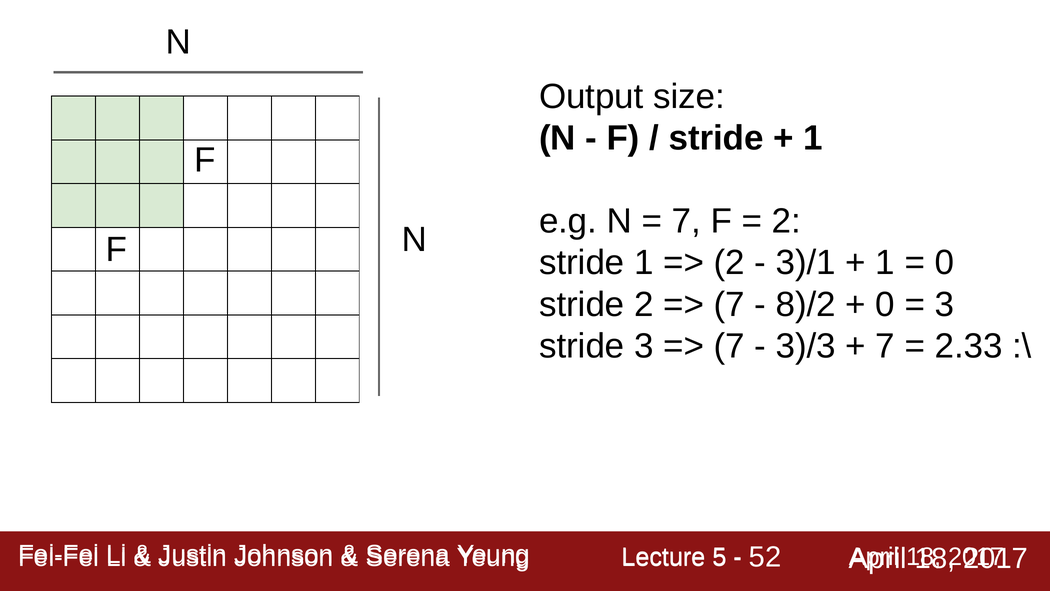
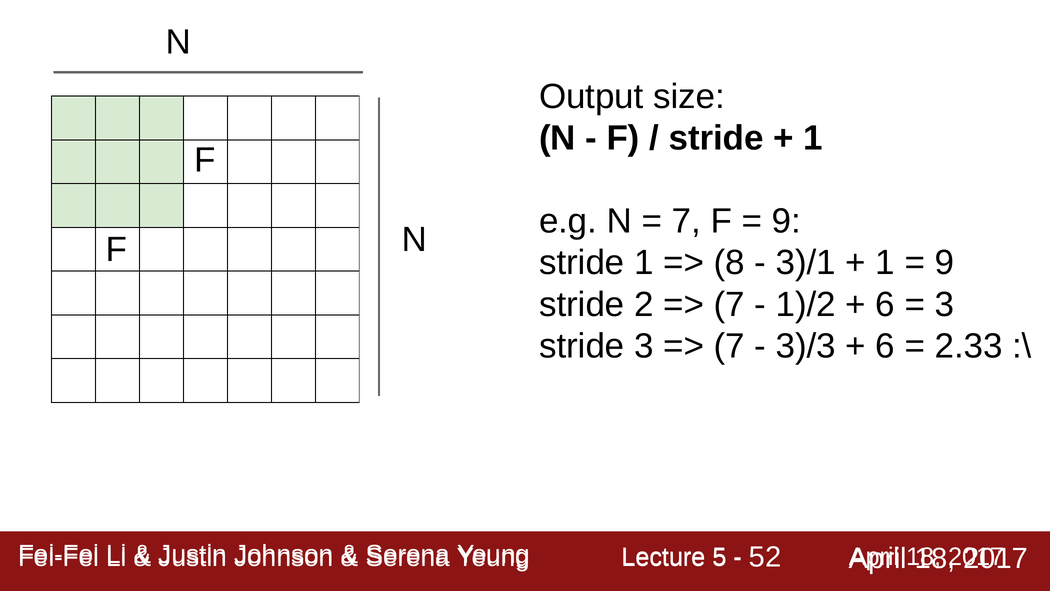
2 at (786, 221): 2 -> 9
2 at (729, 263): 2 -> 8
0 at (944, 263): 0 -> 9
8)/2: 8)/2 -> 1)/2
0 at (885, 304): 0 -> 6
7 at (885, 346): 7 -> 6
